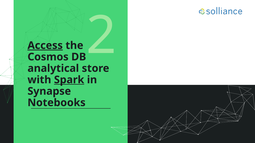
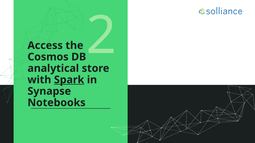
Access underline: present -> none
